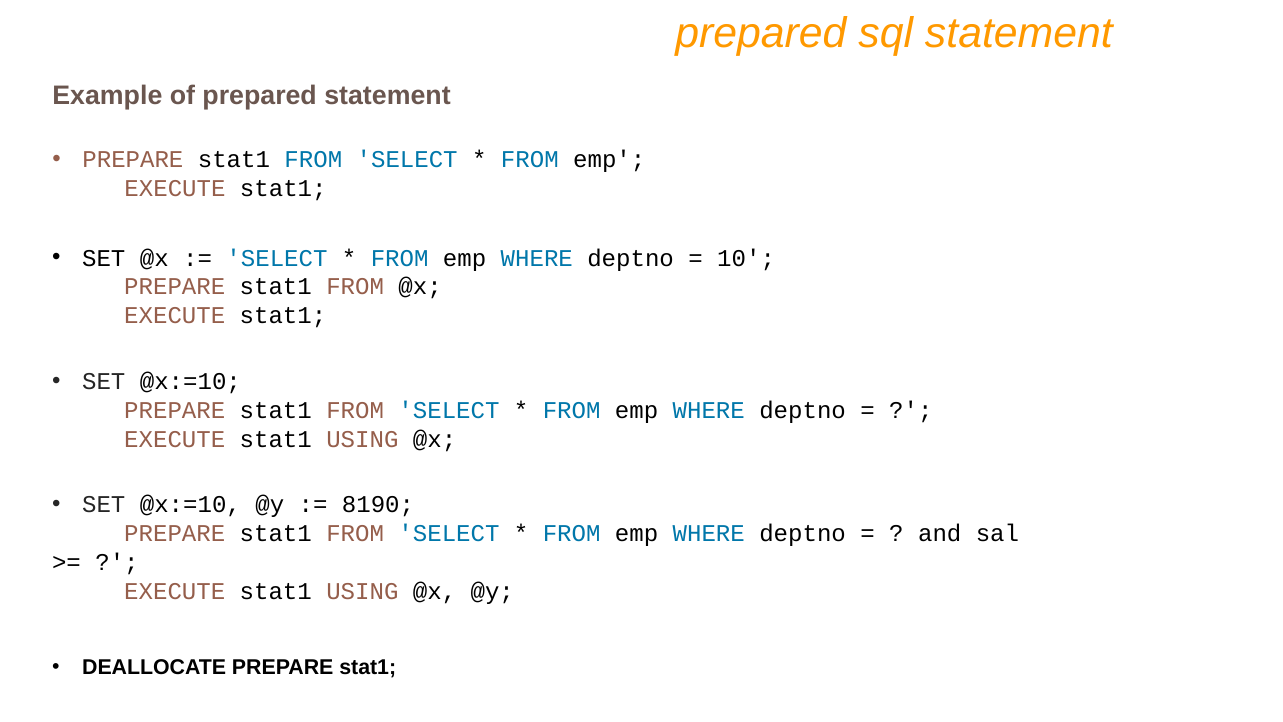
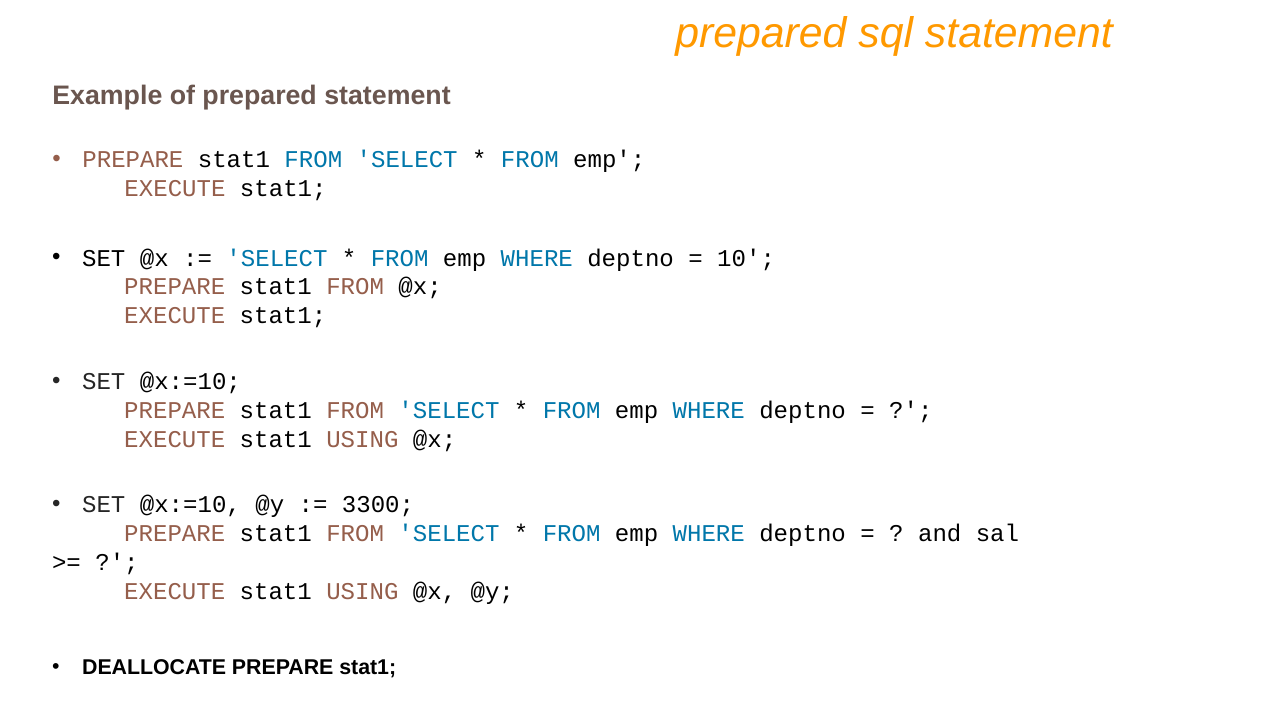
8190: 8190 -> 3300
